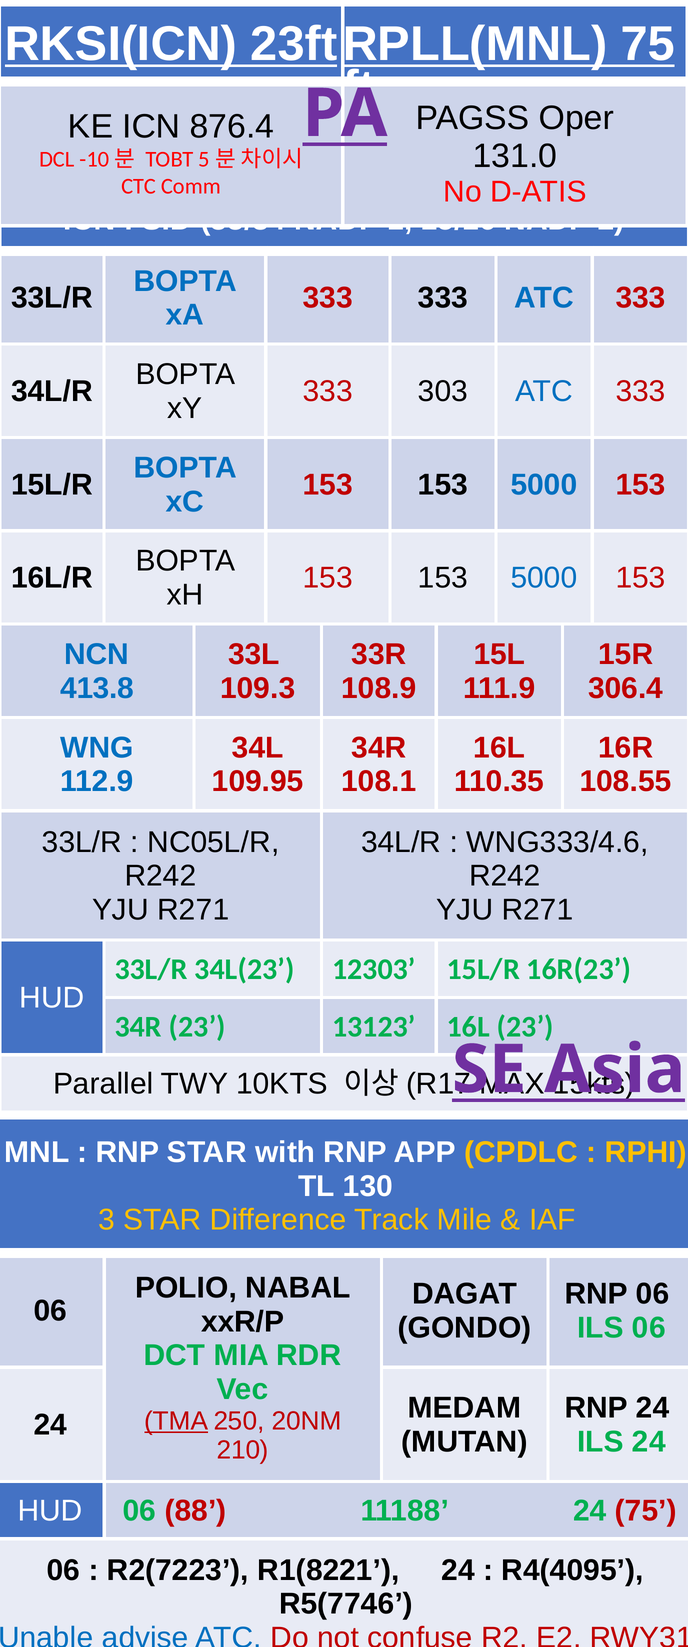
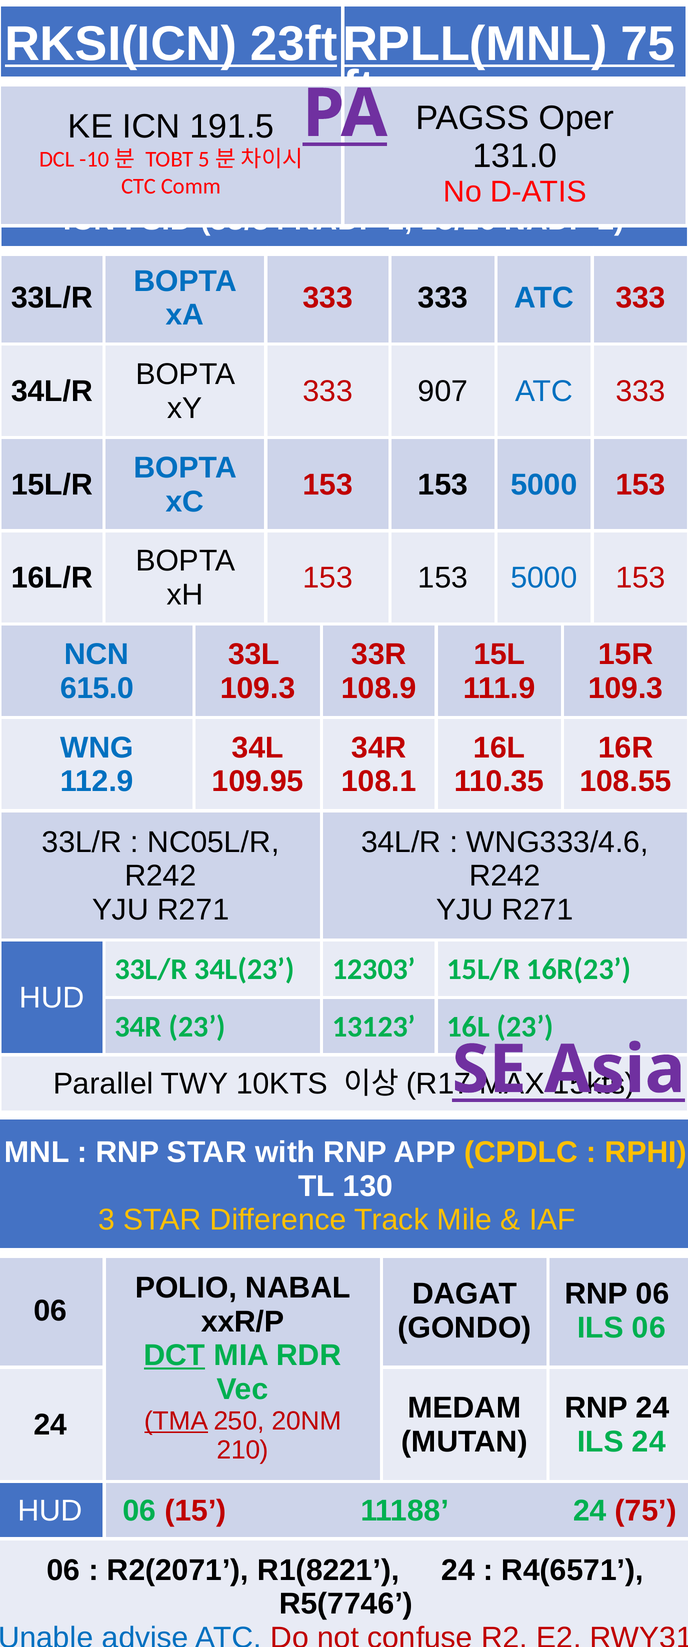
876.4: 876.4 -> 191.5
303: 303 -> 907
413.8: 413.8 -> 615.0
306.4 at (626, 688): 306.4 -> 109.3
DCT underline: none -> present
88: 88 -> 15
R2(7223: R2(7223 -> R2(2071
R4(4095: R4(4095 -> R4(6571
